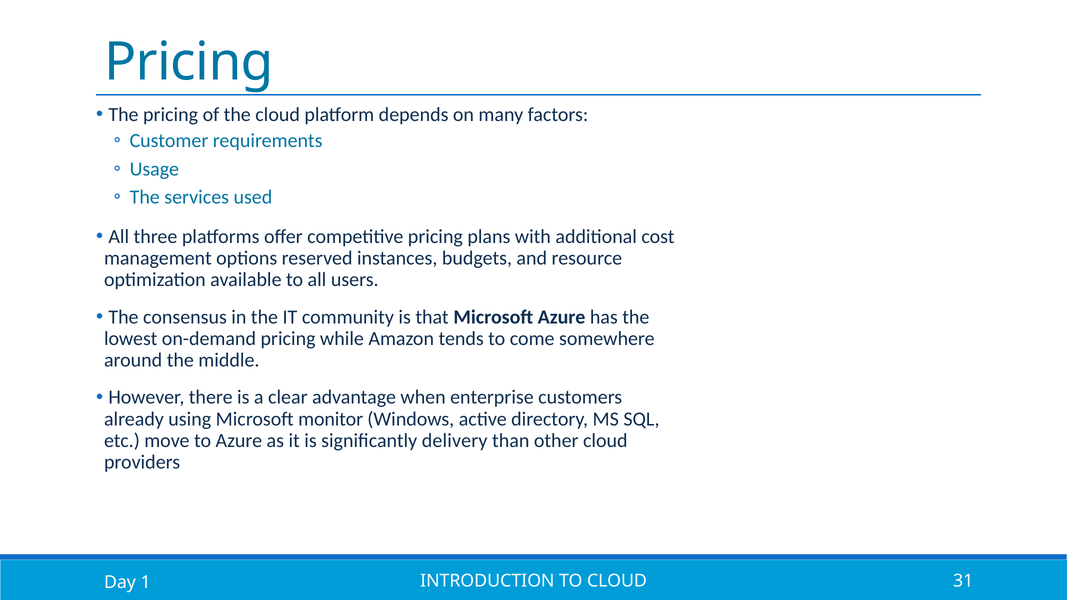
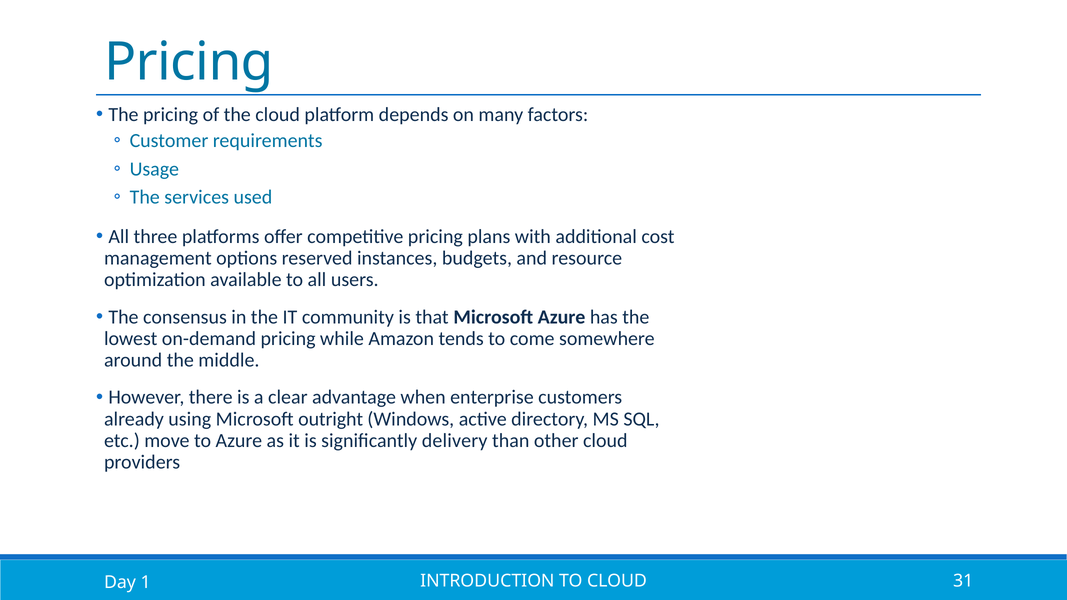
monitor: monitor -> outright
